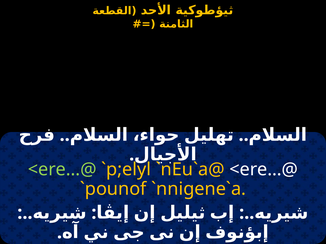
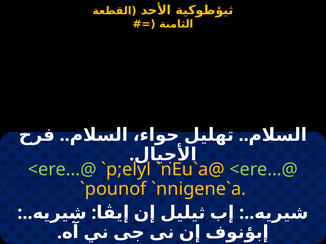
<ere...@ at (264, 170) colour: white -> light green
